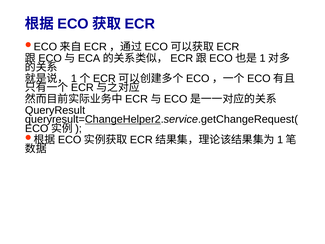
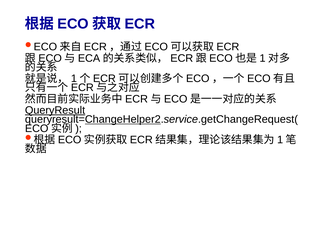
QueryResult underline: none -> present
